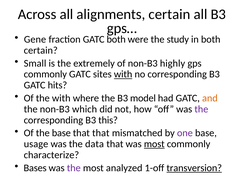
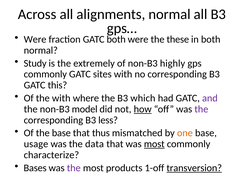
alignments certain: certain -> normal
Gene at (35, 39): Gene -> Were
study: study -> these
certain at (41, 50): certain -> normal
Small: Small -> Study
with at (123, 74) underline: present -> none
hits: hits -> this
model: model -> which
and colour: orange -> purple
which: which -> model
how underline: none -> present
this: this -> less
that that: that -> thus
one colour: purple -> orange
analyzed: analyzed -> products
